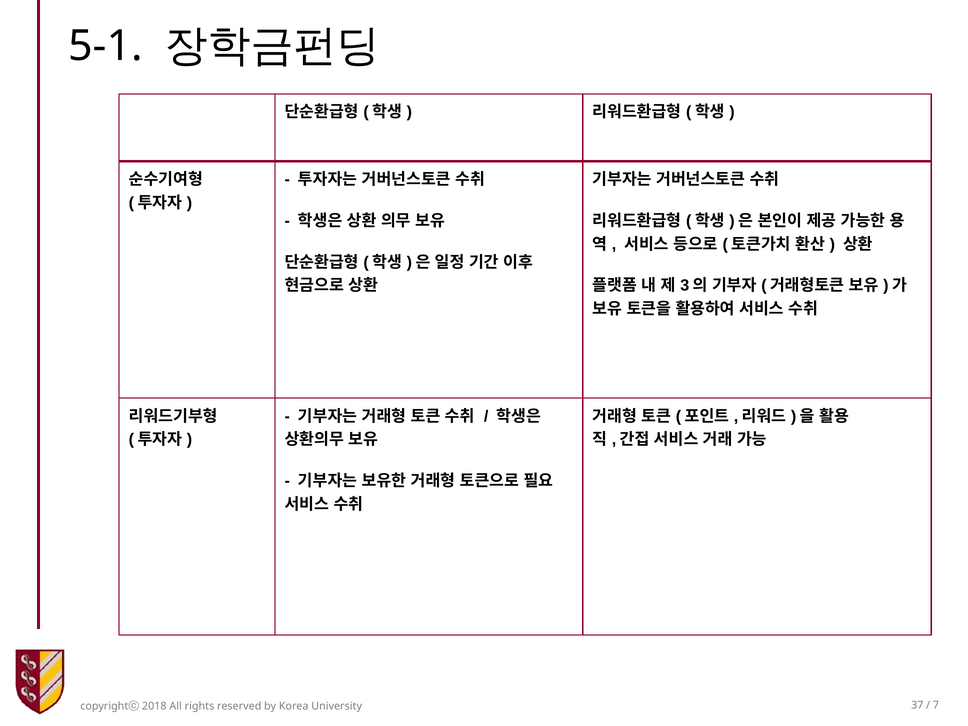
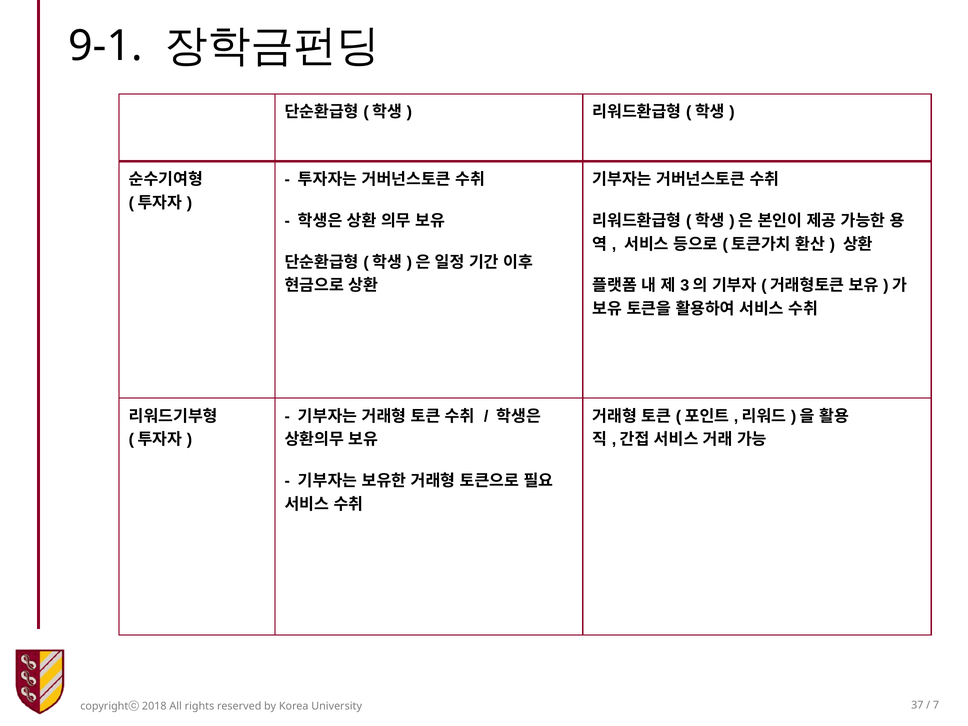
5-1: 5-1 -> 9-1
